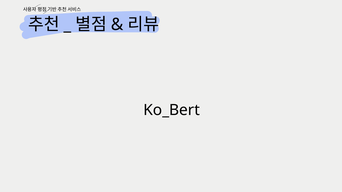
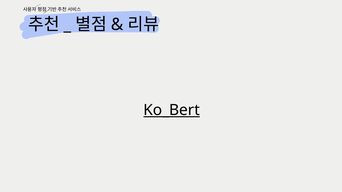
Ko_Bert underline: none -> present
